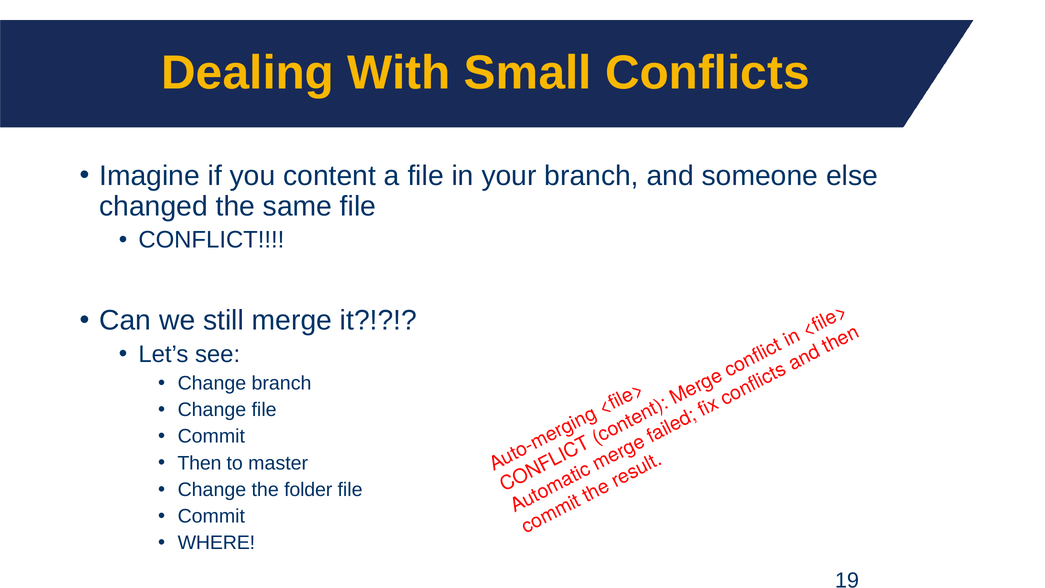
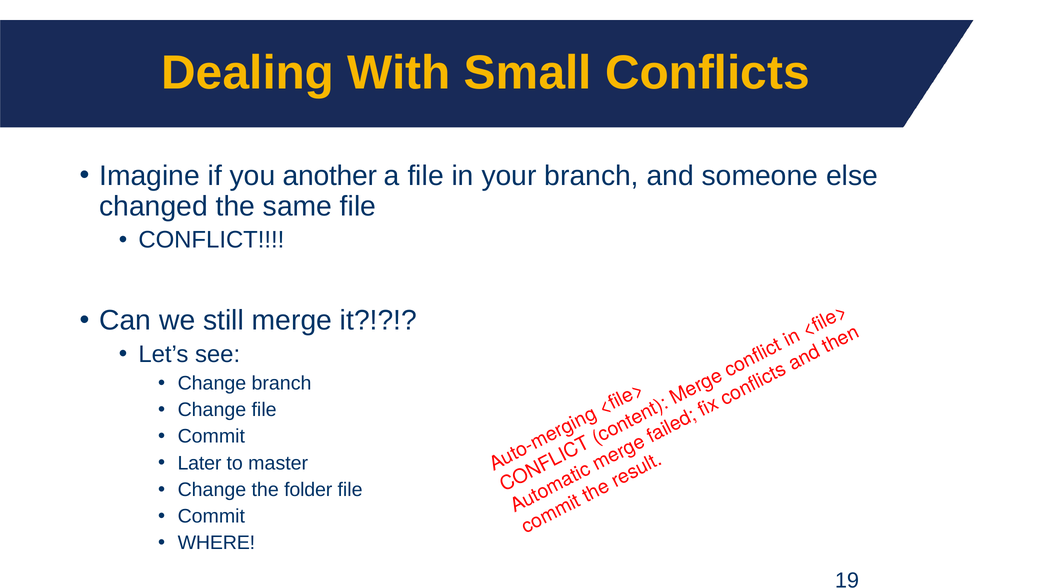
content: content -> another
Then: Then -> Later
